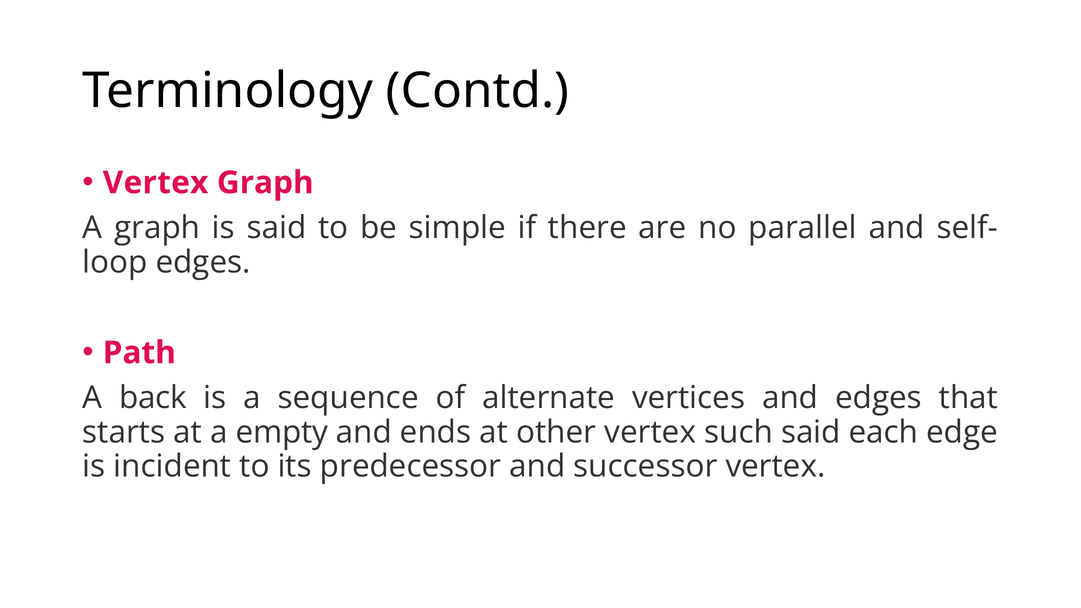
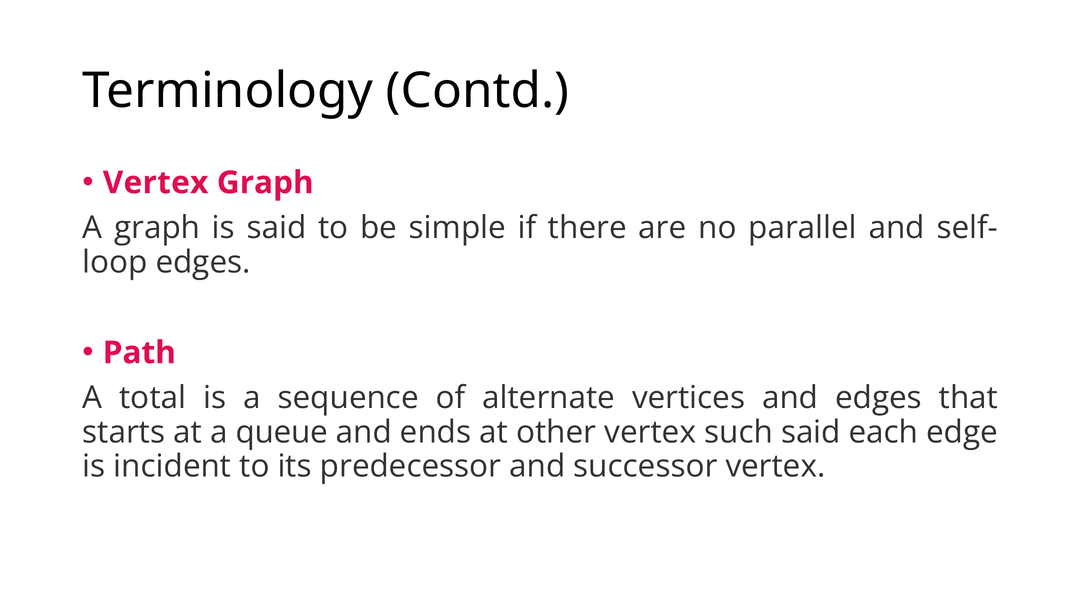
back: back -> total
empty: empty -> queue
